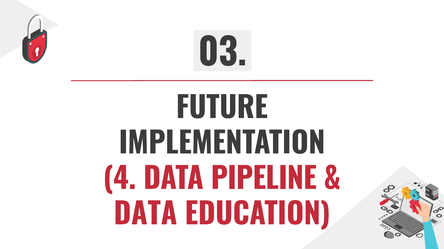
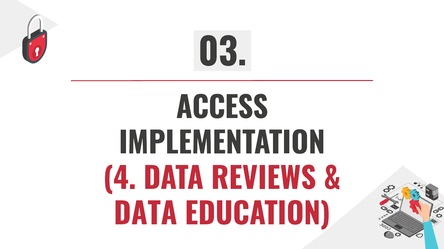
FUTURE: FUTURE -> ACCESS
PIPELINE: PIPELINE -> REVIEWS
